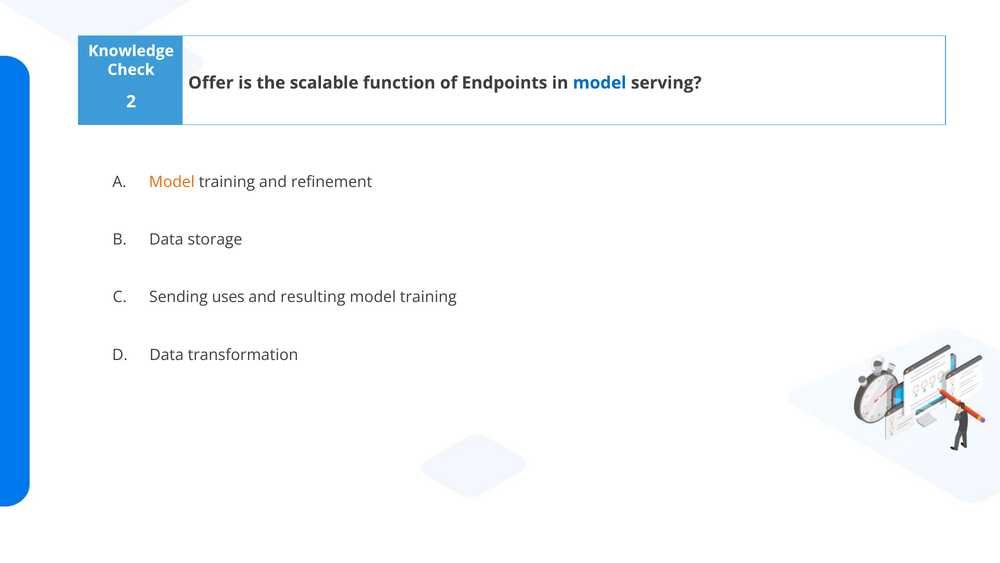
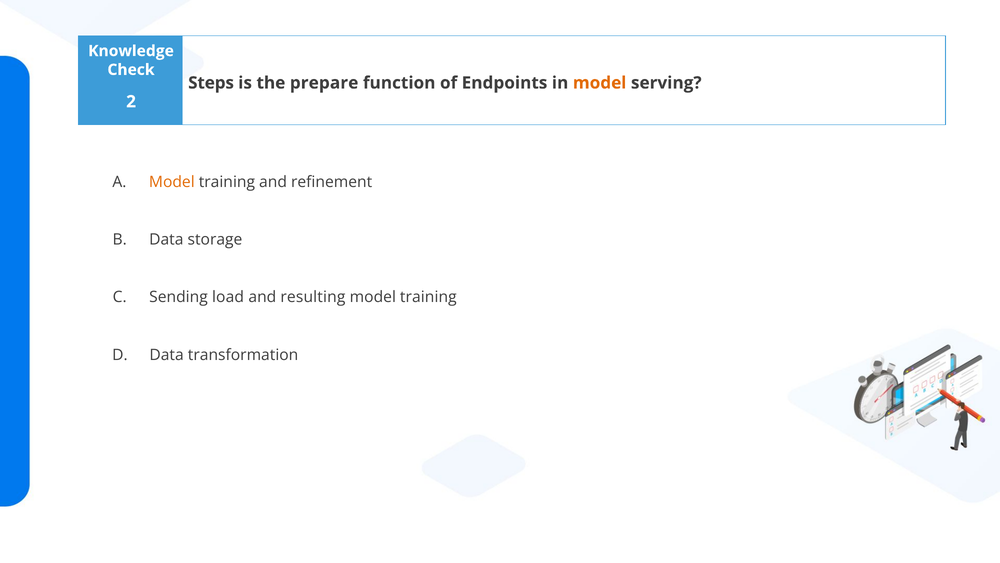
Offer: Offer -> Steps
scalable: scalable -> prepare
model at (600, 83) colour: blue -> orange
uses: uses -> load
